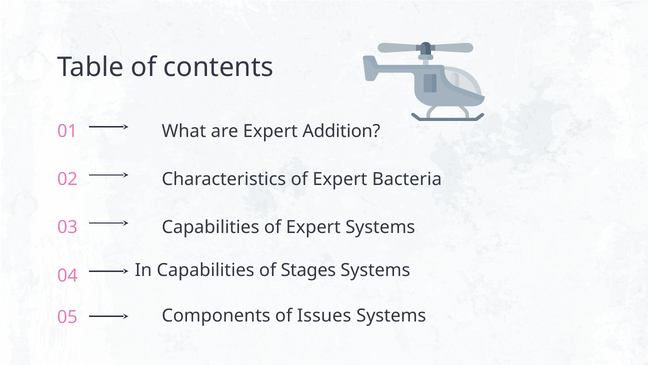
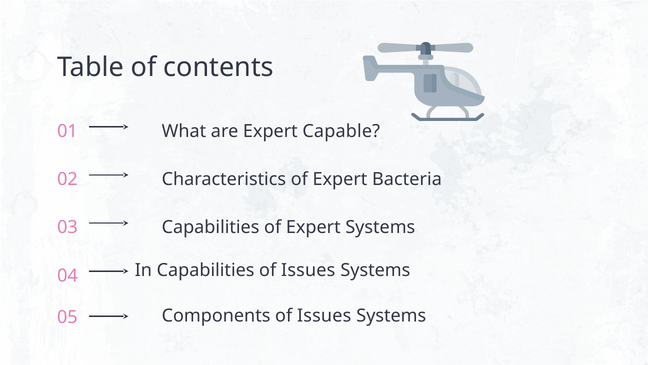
Addition: Addition -> Capable
Capabilities of Stages: Stages -> Issues
